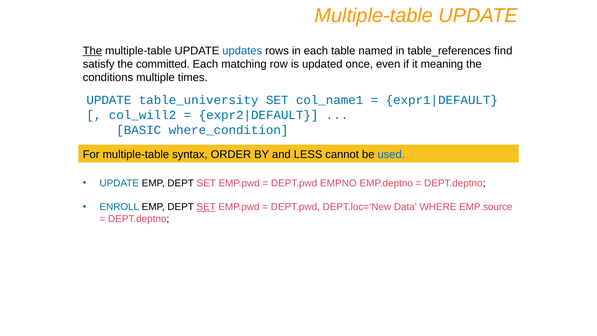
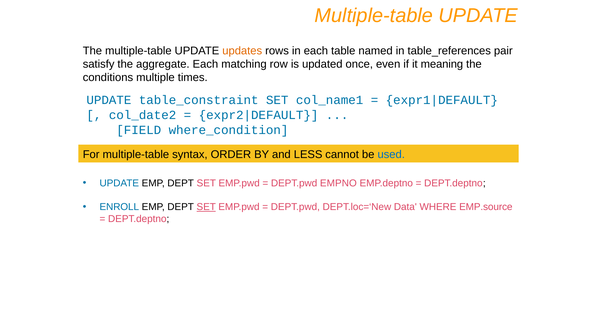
The at (92, 51) underline: present -> none
updates colour: blue -> orange
find: find -> pair
committed: committed -> aggregate
table_university: table_university -> table_constraint
col_will2: col_will2 -> col_date2
BASIC: BASIC -> FIELD
